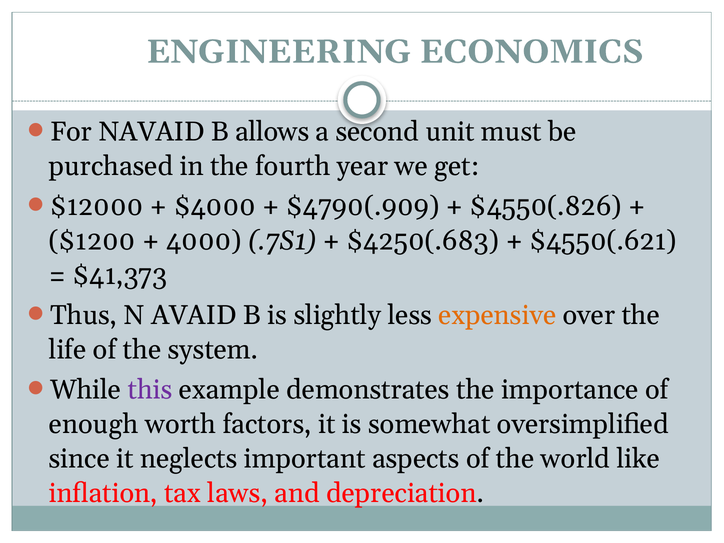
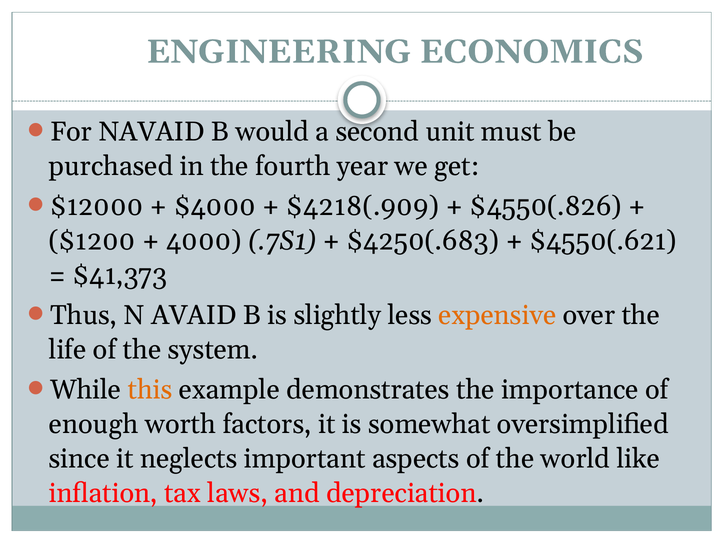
allows: allows -> would
$4790(.909: $4790(.909 -> $4218(.909
this colour: purple -> orange
